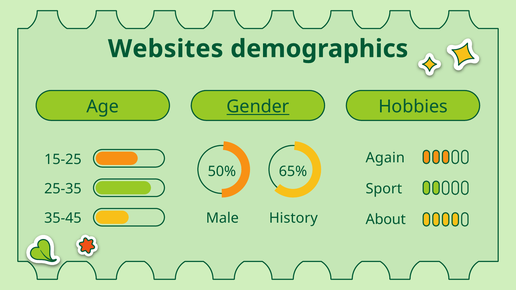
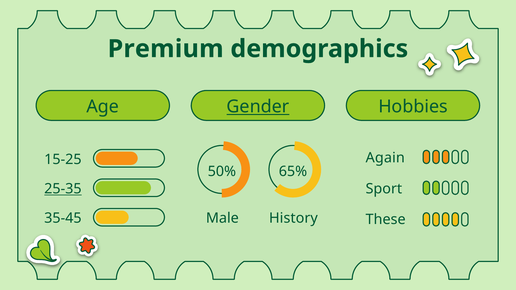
Websites: Websites -> Premium
25-35 underline: none -> present
About: About -> These
